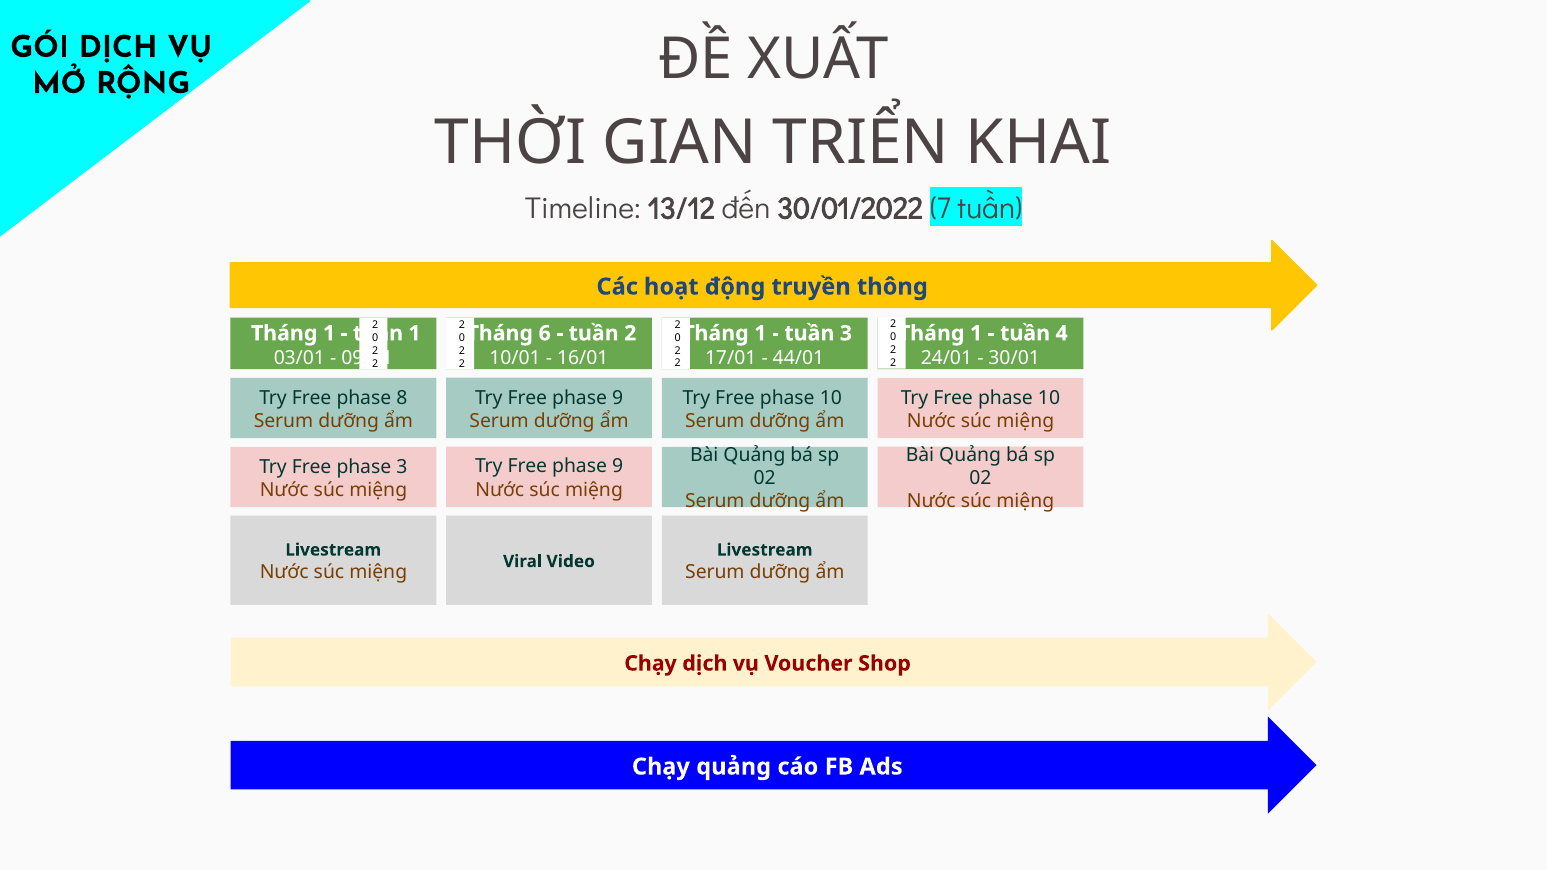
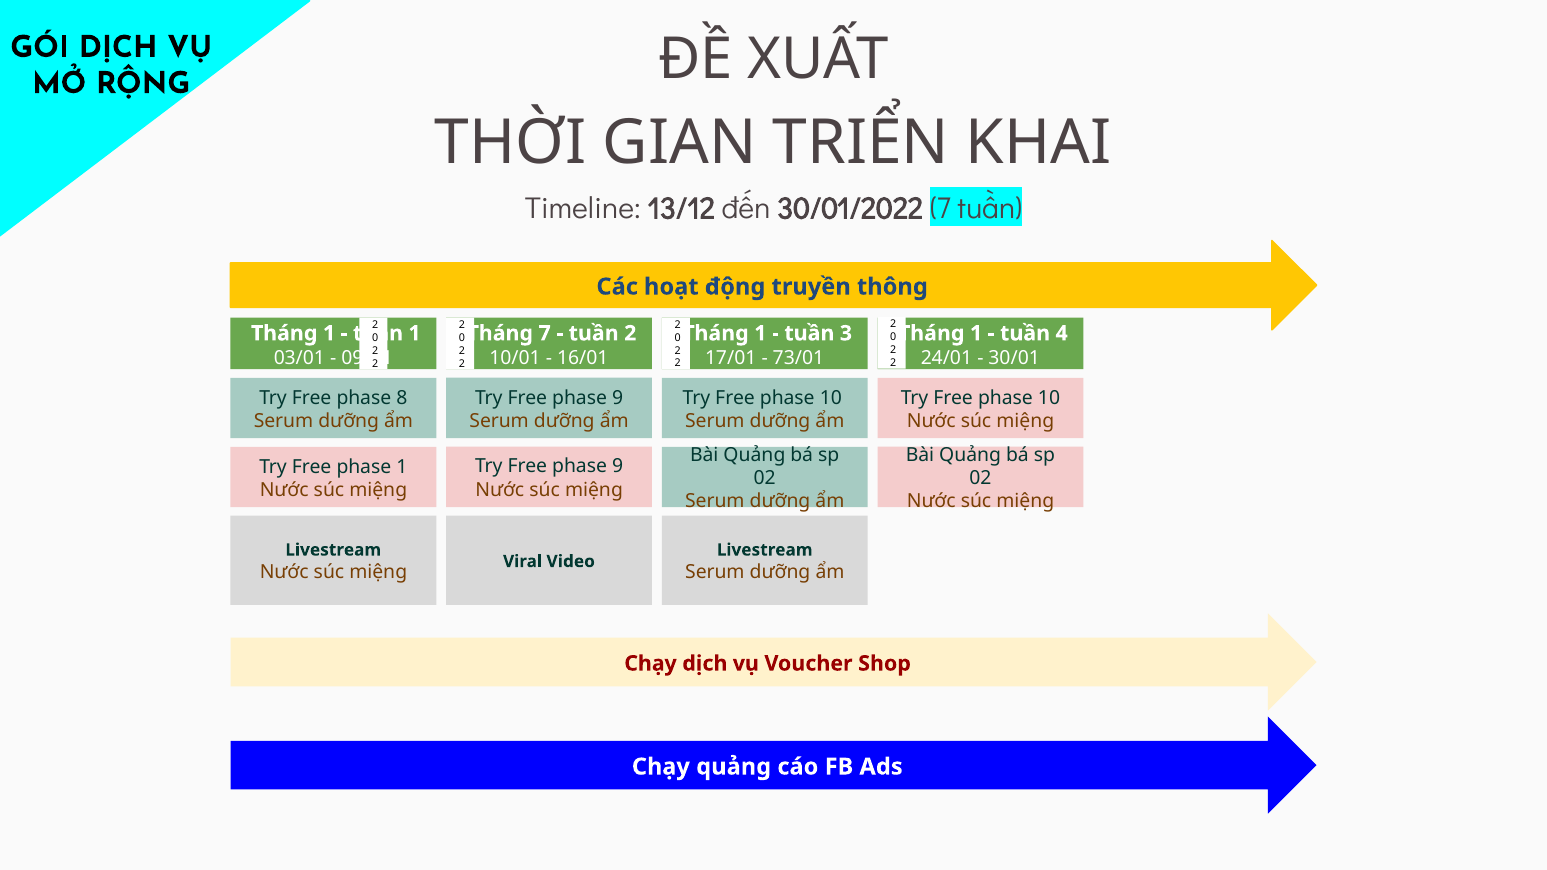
6 at (545, 333): 6 -> 7
44/01: 44/01 -> 73/01
phase 3: 3 -> 1
